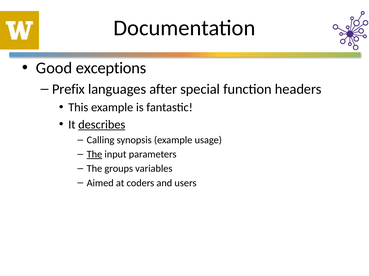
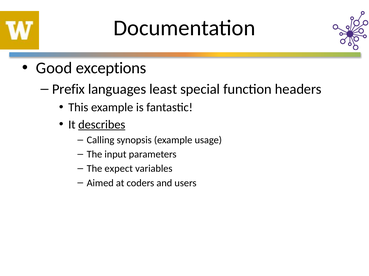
after: after -> least
The at (94, 155) underline: present -> none
groups: groups -> expect
